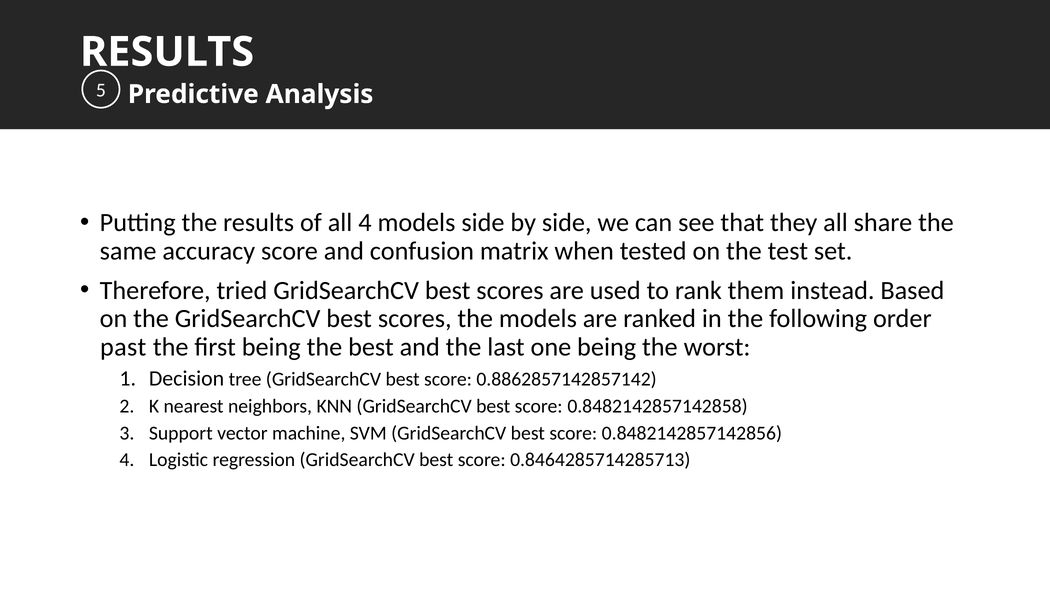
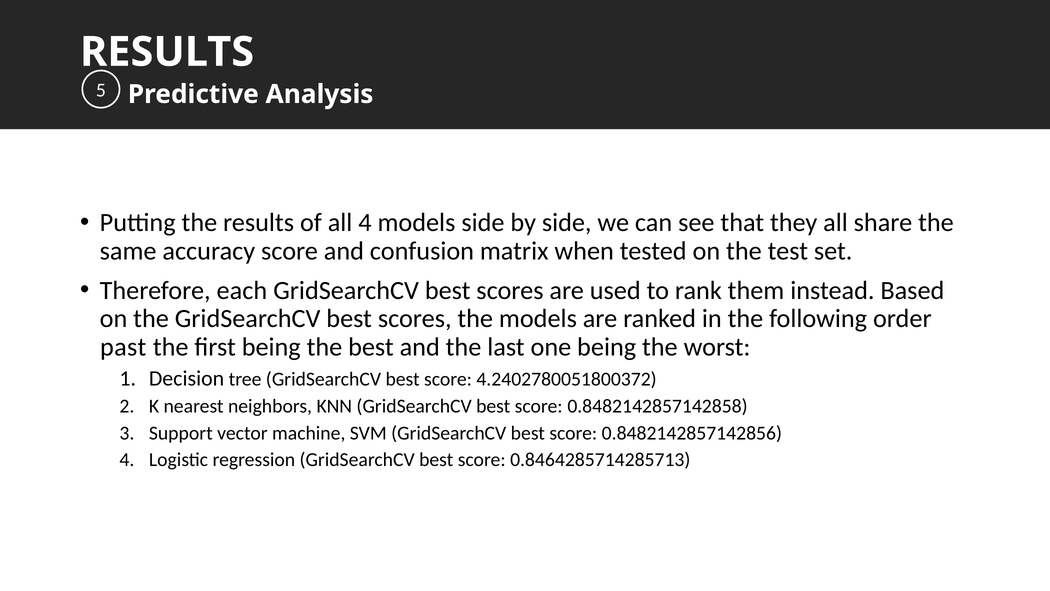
tried: tried -> each
0.8862857142857142: 0.8862857142857142 -> 4.2402780051800372
